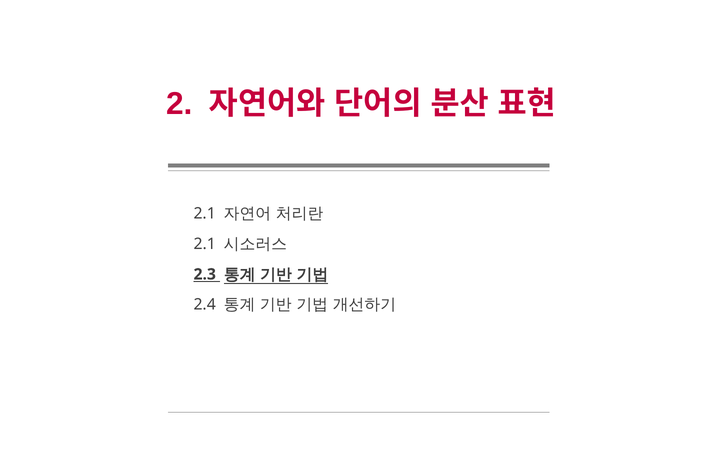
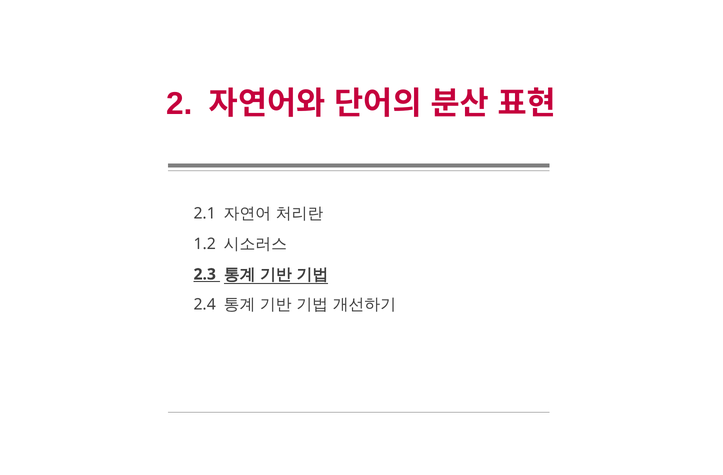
2.1 at (205, 244): 2.1 -> 1.2
